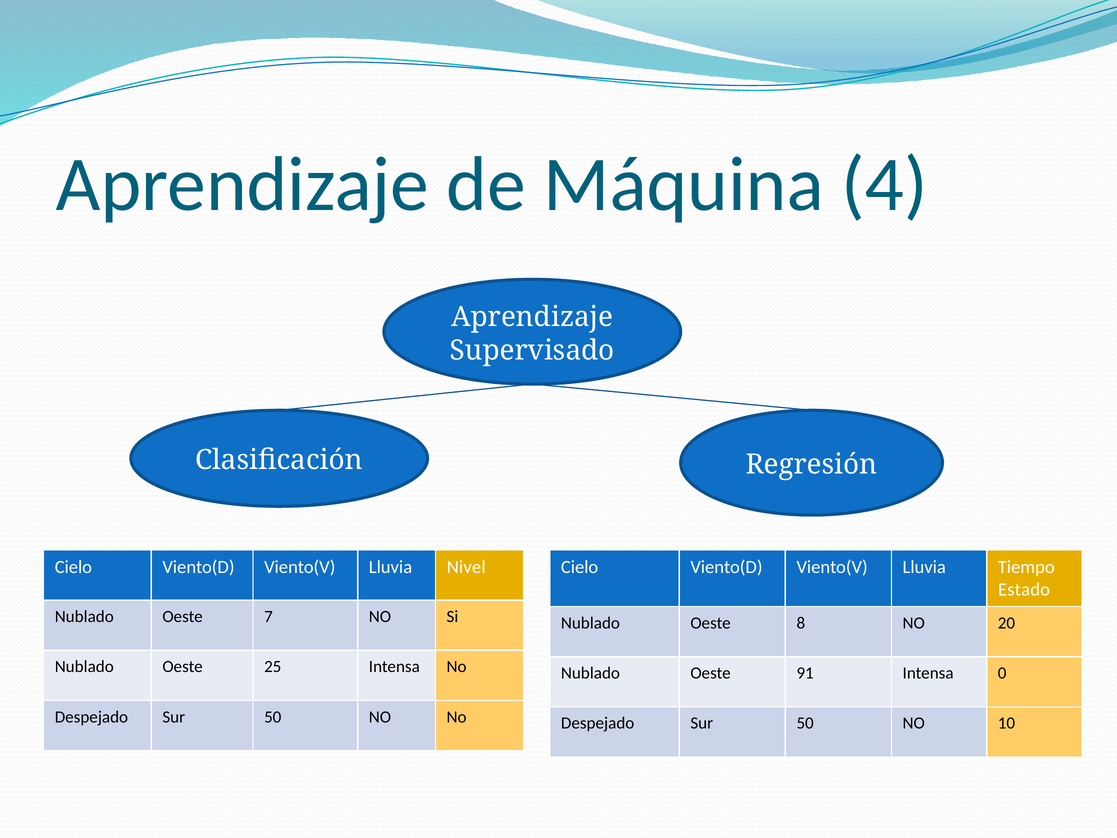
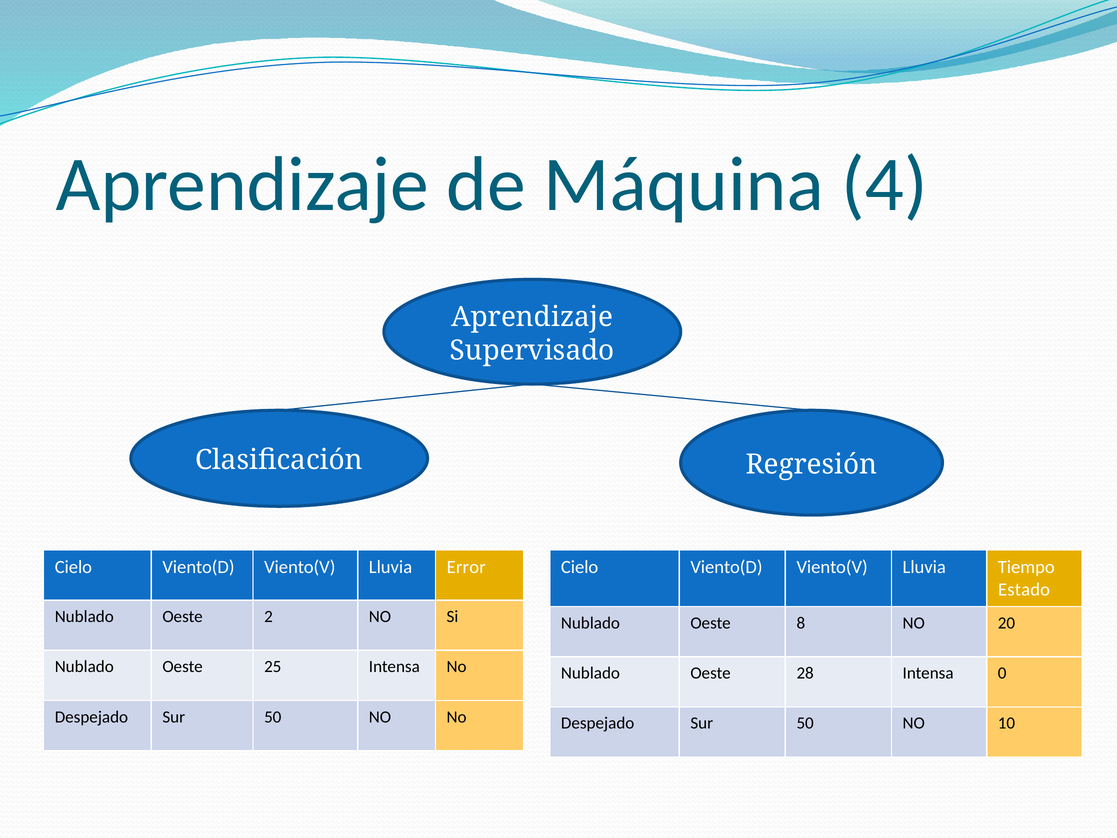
Nivel: Nivel -> Error
7: 7 -> 2
91: 91 -> 28
